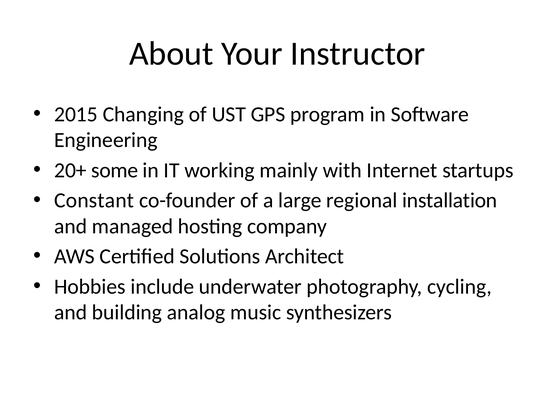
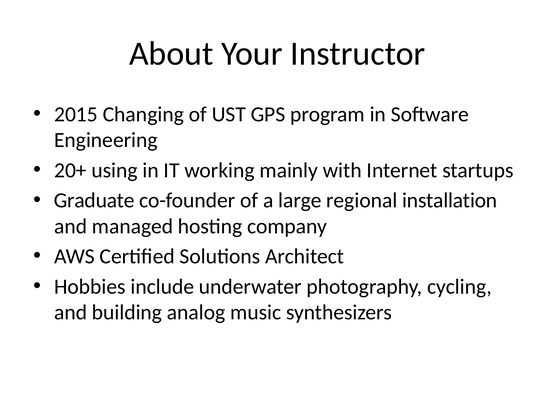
some: some -> using
Constant: Constant -> Graduate
